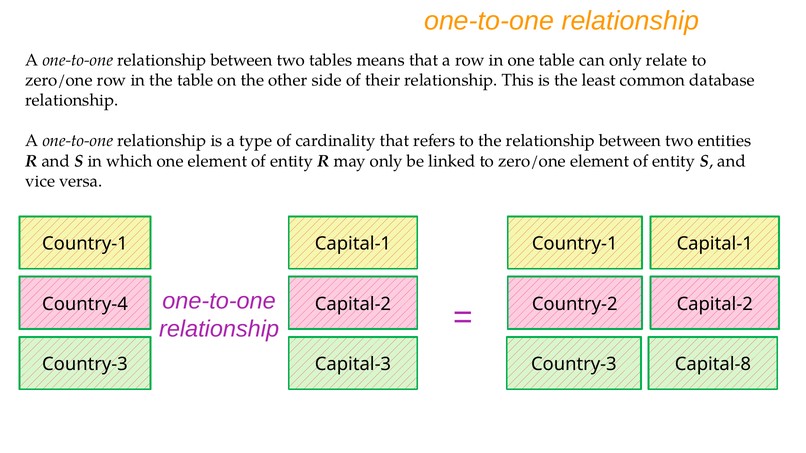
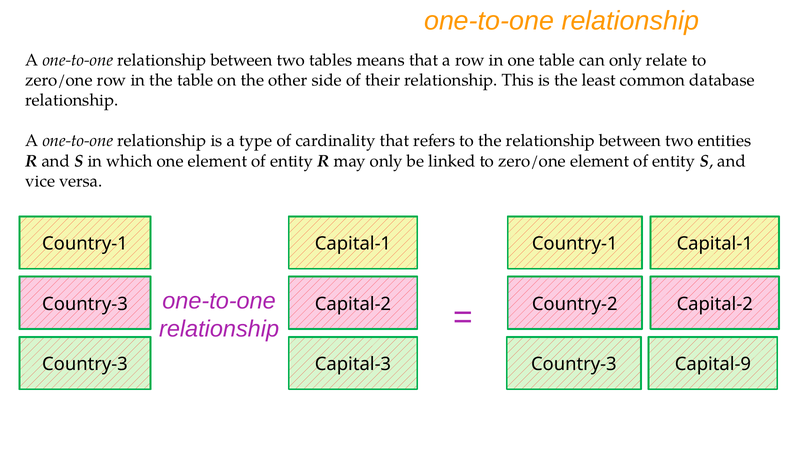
Country-4 at (85, 304): Country-4 -> Country-3
Capital-8: Capital-8 -> Capital-9
